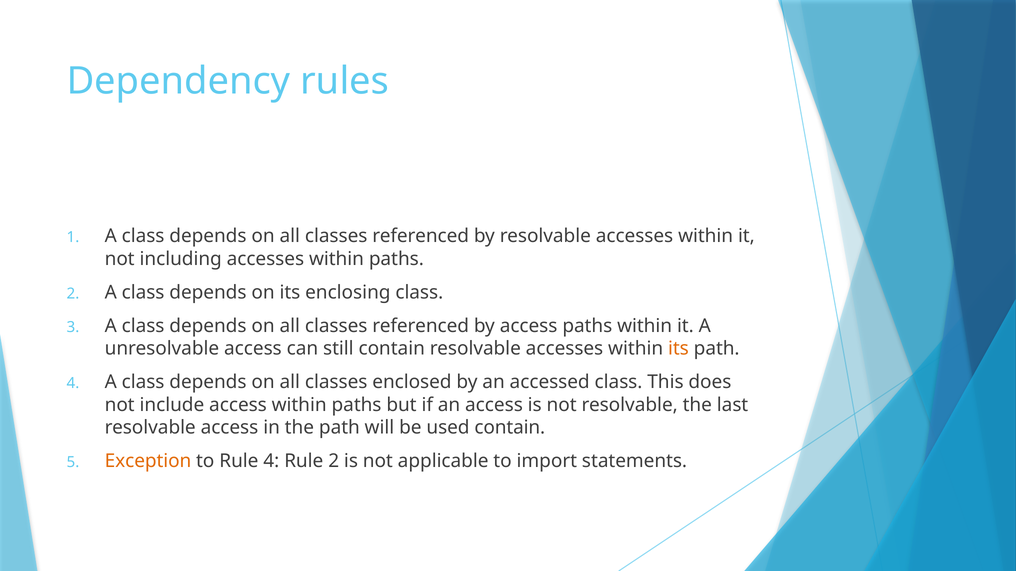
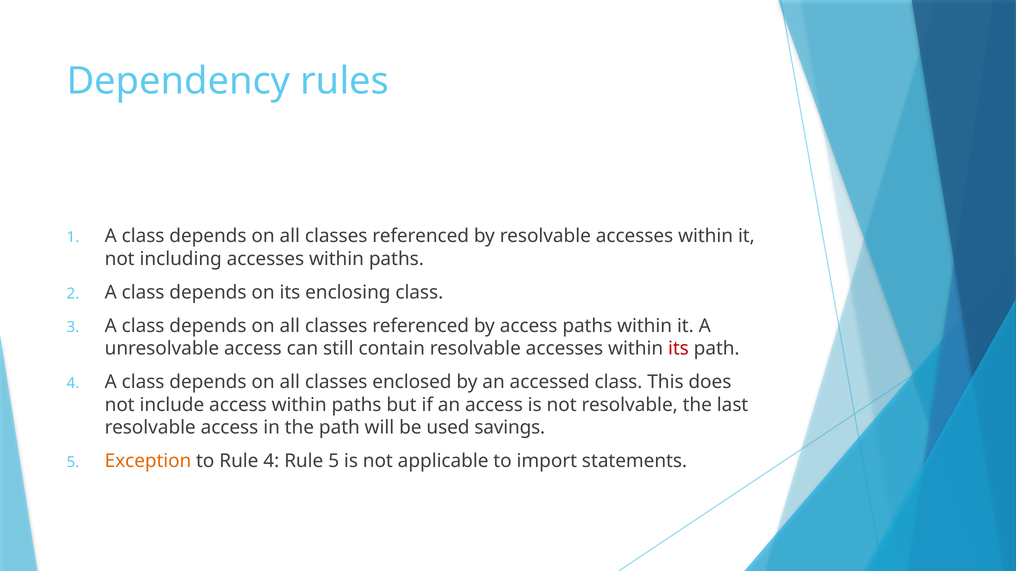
its at (678, 349) colour: orange -> red
used contain: contain -> savings
Rule 2: 2 -> 5
